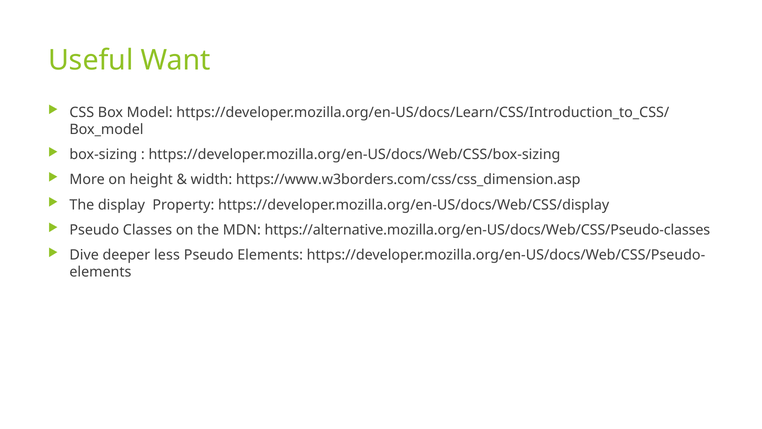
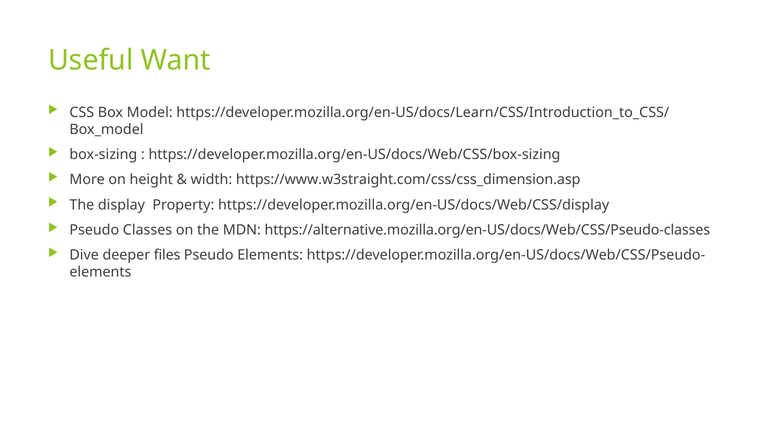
https://www.w3borders.com/css/css_dimension.asp: https://www.w3borders.com/css/css_dimension.asp -> https://www.w3straight.com/css/css_dimension.asp
less: less -> files
